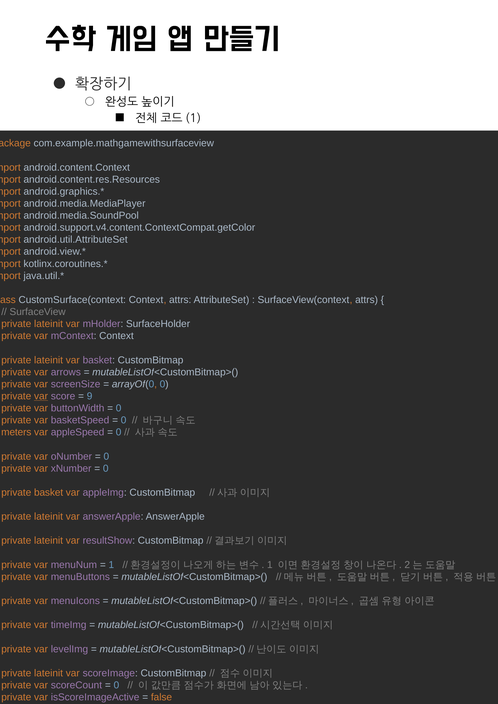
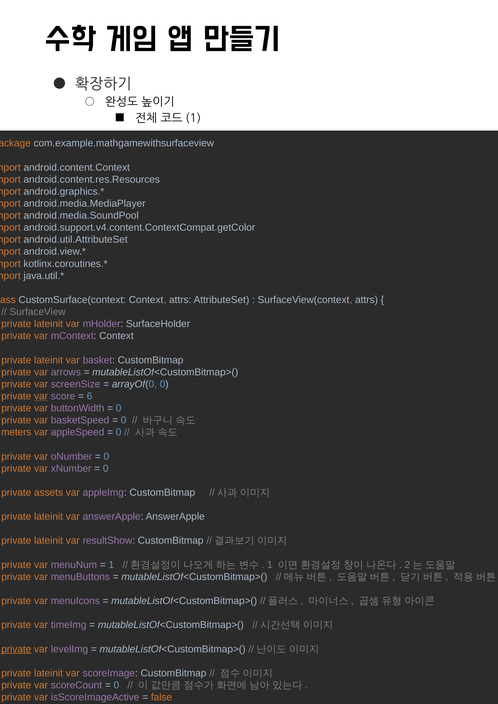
9 at (90, 396): 9 -> 6
private basket: basket -> assets
private at (16, 649) underline: none -> present
